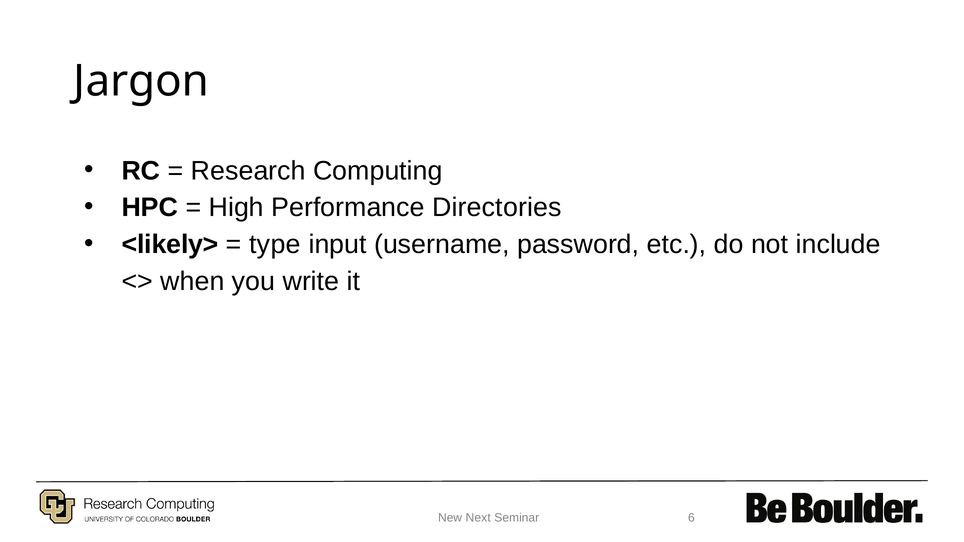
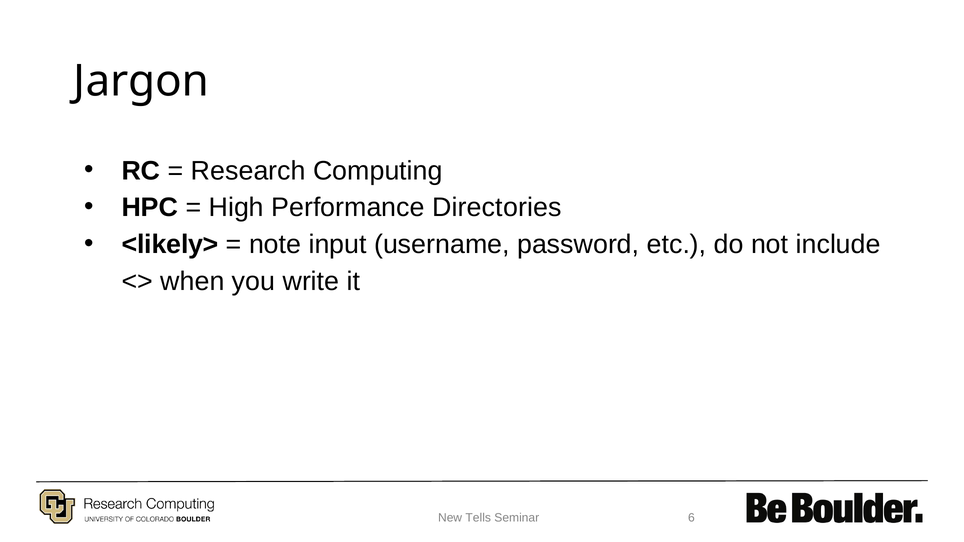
type: type -> note
Next: Next -> Tells
